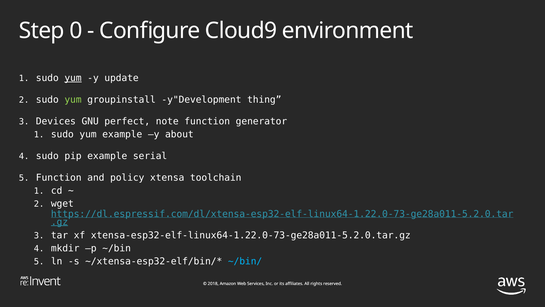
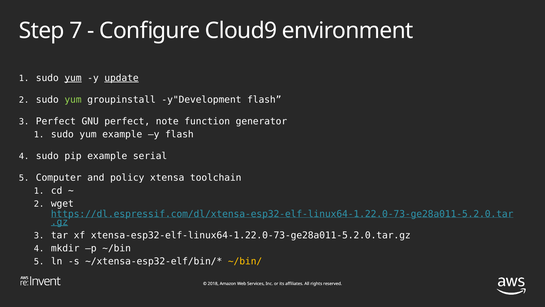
0: 0 -> 7
update underline: none -> present
y"Development thing: thing -> flash
3 Devices: Devices -> Perfect
y about: about -> flash
Function at (59, 177): Function -> Computer
~/bin/ colour: light blue -> yellow
